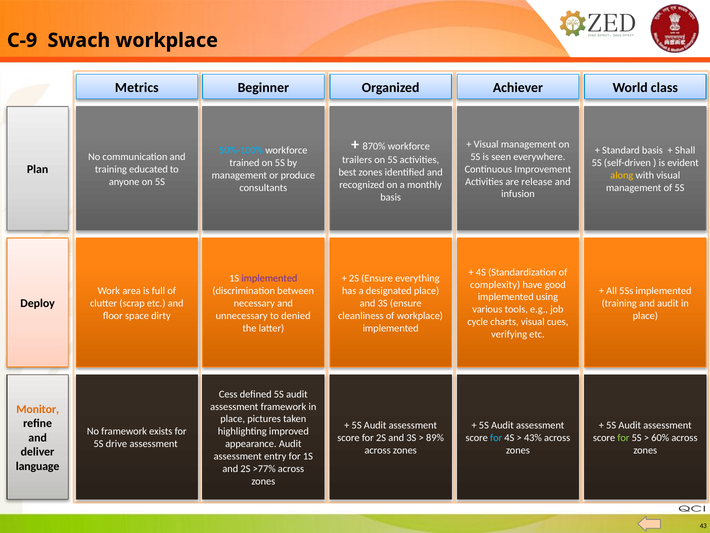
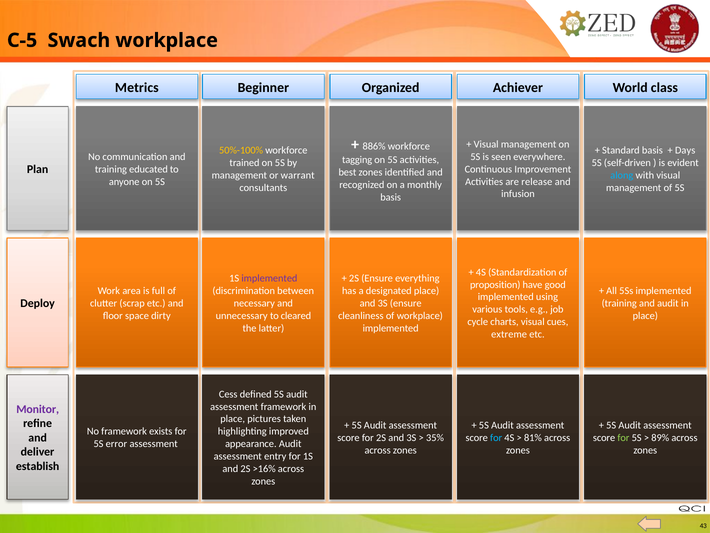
C-9: C-9 -> C-5
870%: 870% -> 886%
50%-100% colour: light blue -> yellow
Shall: Shall -> Days
trailers: trailers -> tagging
produce: produce -> warrant
along colour: yellow -> light blue
complexity: complexity -> proposition
denied: denied -> cleared
verifying: verifying -> extreme
Monitor colour: orange -> purple
89%: 89% -> 35%
43%: 43% -> 81%
60%: 60% -> 89%
drive: drive -> error
language: language -> establish
>77%: >77% -> >16%
